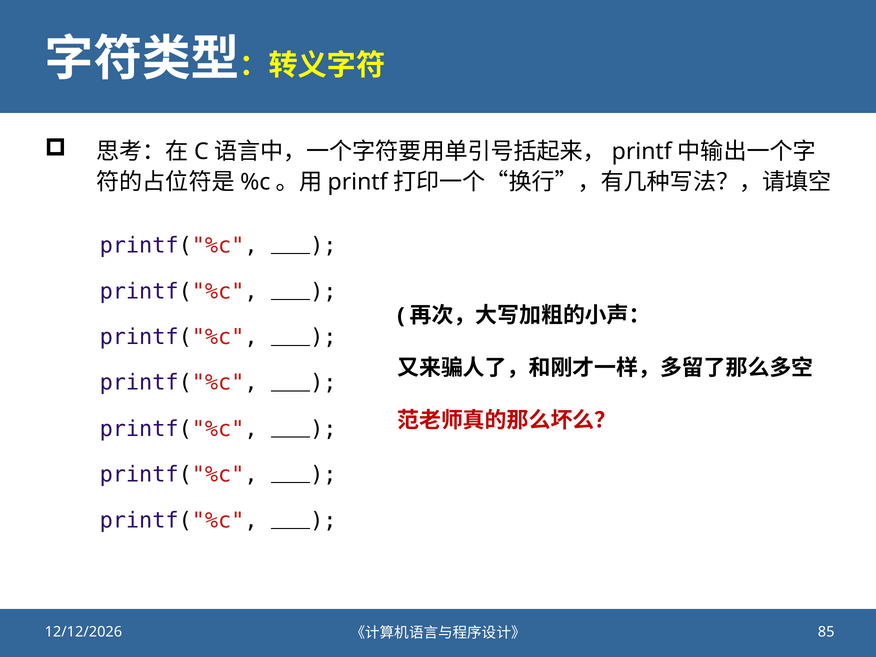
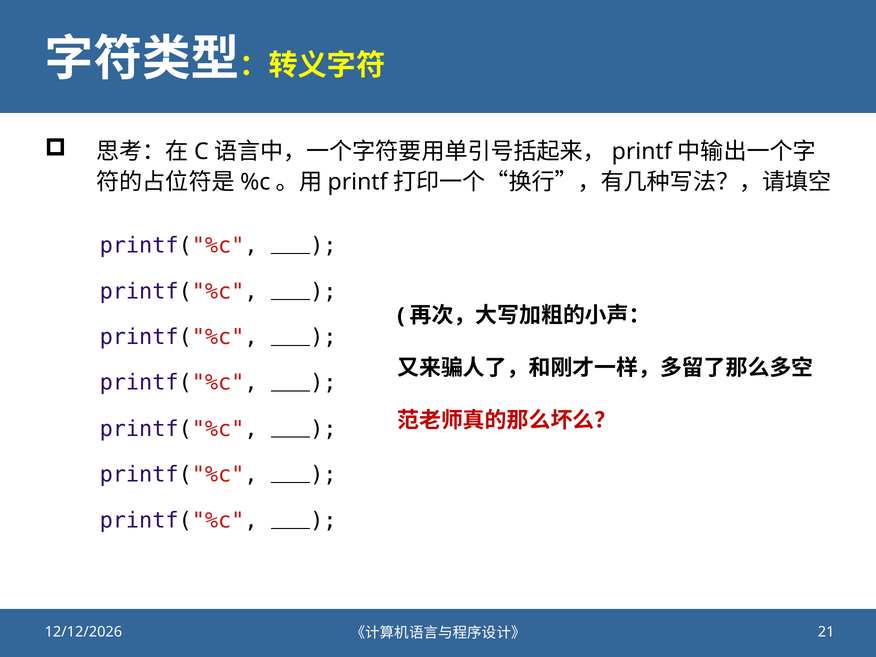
85: 85 -> 21
